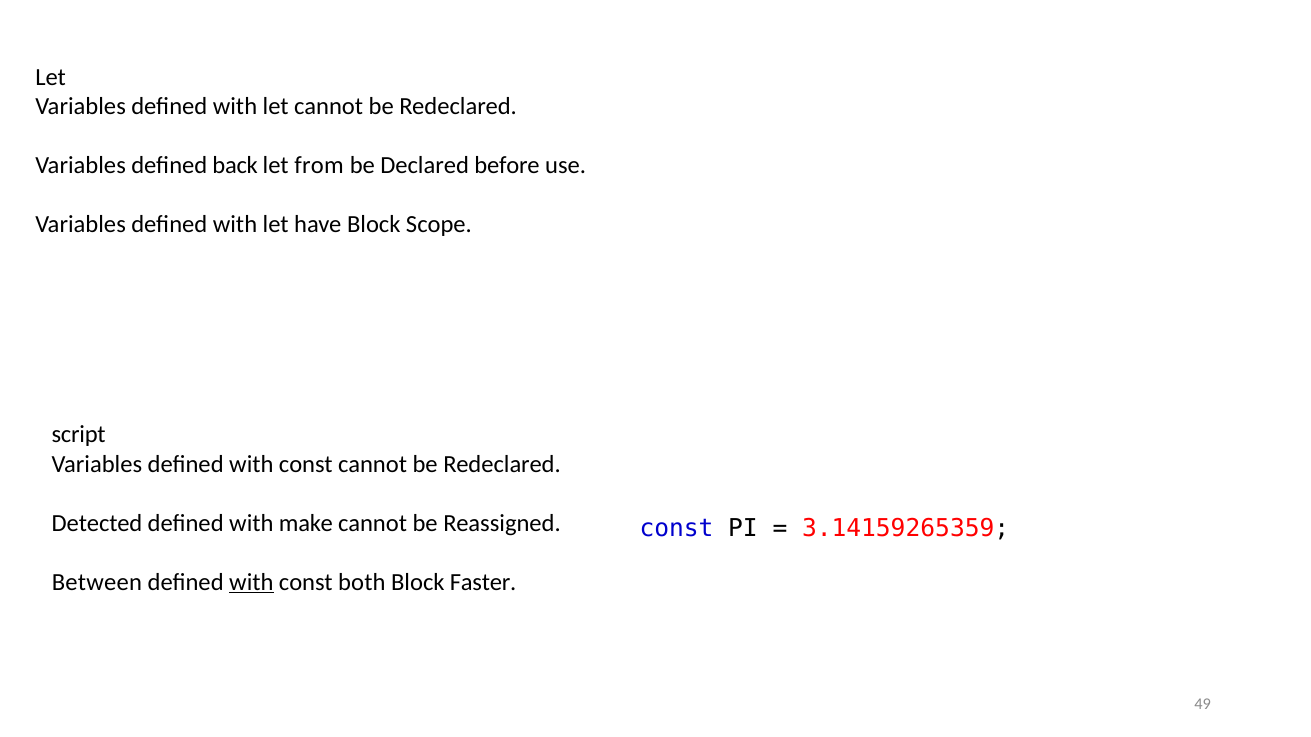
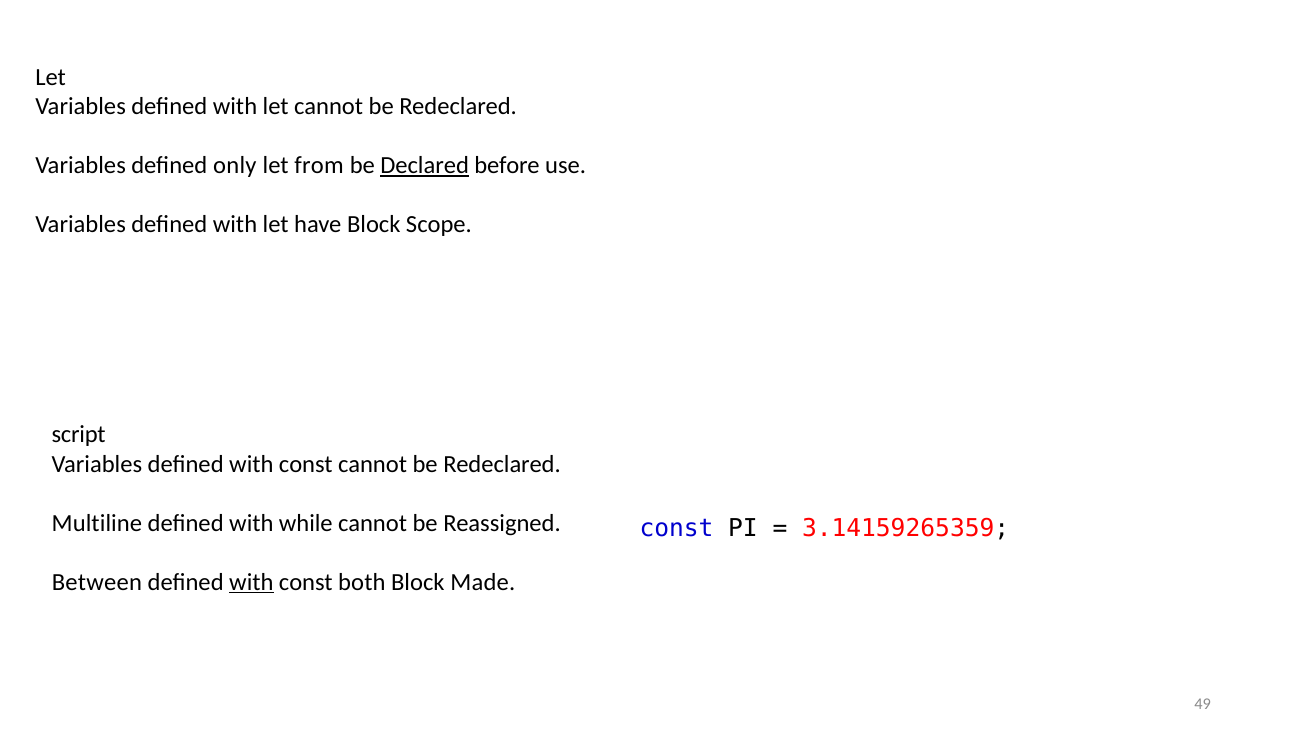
back: back -> only
Declared underline: none -> present
Detected: Detected -> Multiline
make: make -> while
Faster: Faster -> Made
